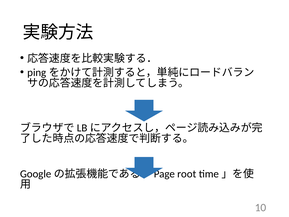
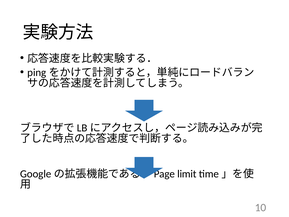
root: root -> limit
